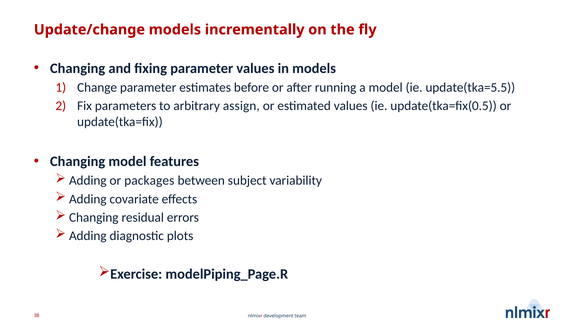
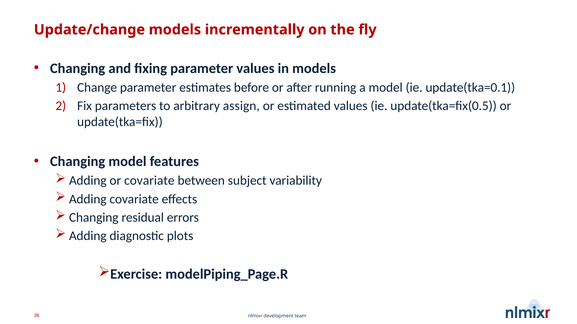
update(tka=5.5: update(tka=5.5 -> update(tka=0.1
or packages: packages -> covariate
